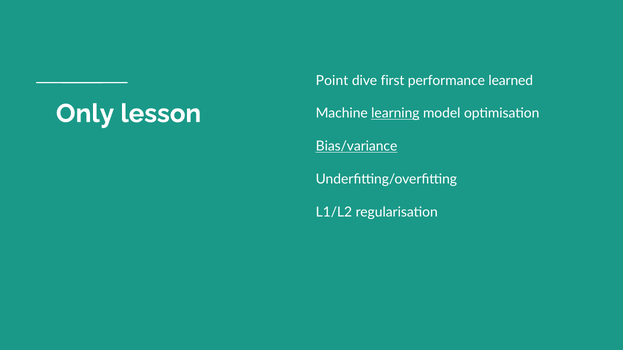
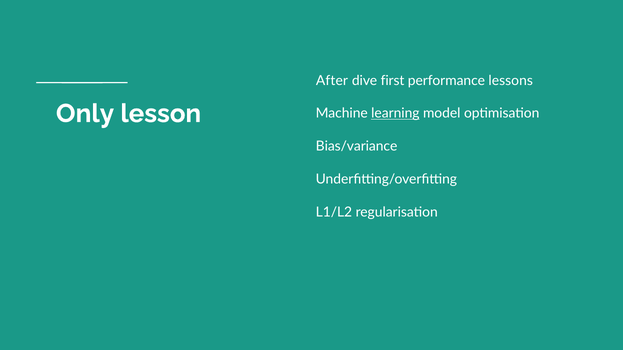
Point: Point -> After
learned: learned -> lessons
Bias/variance underline: present -> none
